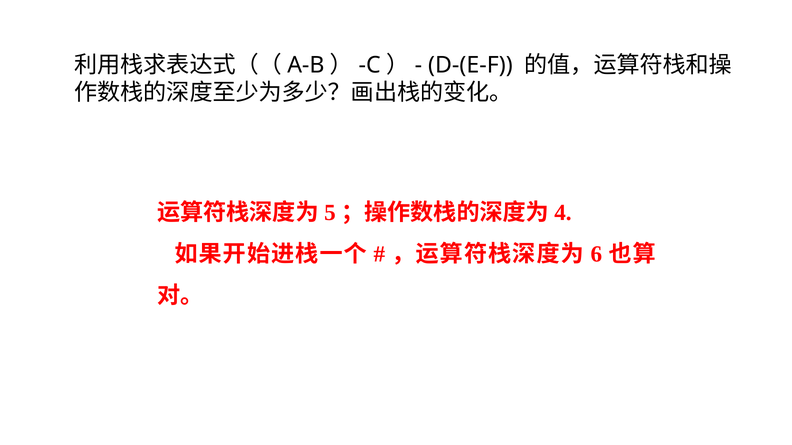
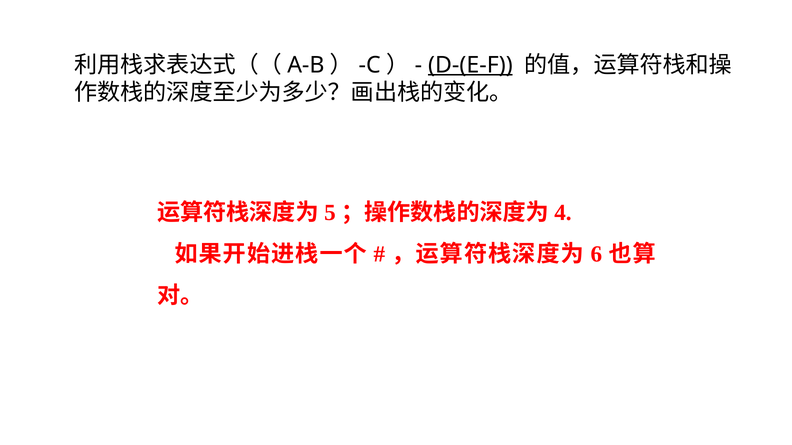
D-(E-F underline: none -> present
